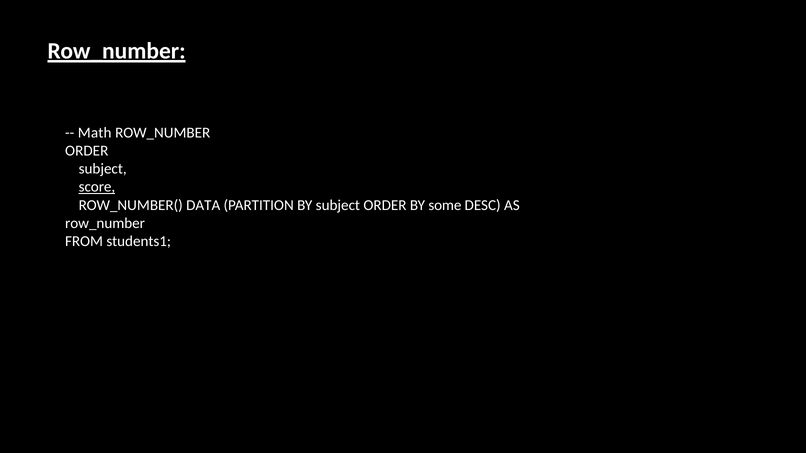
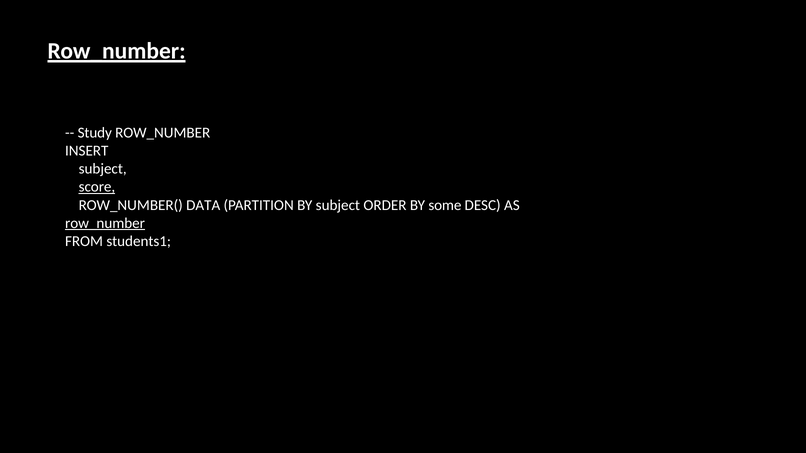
Math: Math -> Study
ORDER at (87, 151): ORDER -> INSERT
row_number at (105, 223) underline: none -> present
